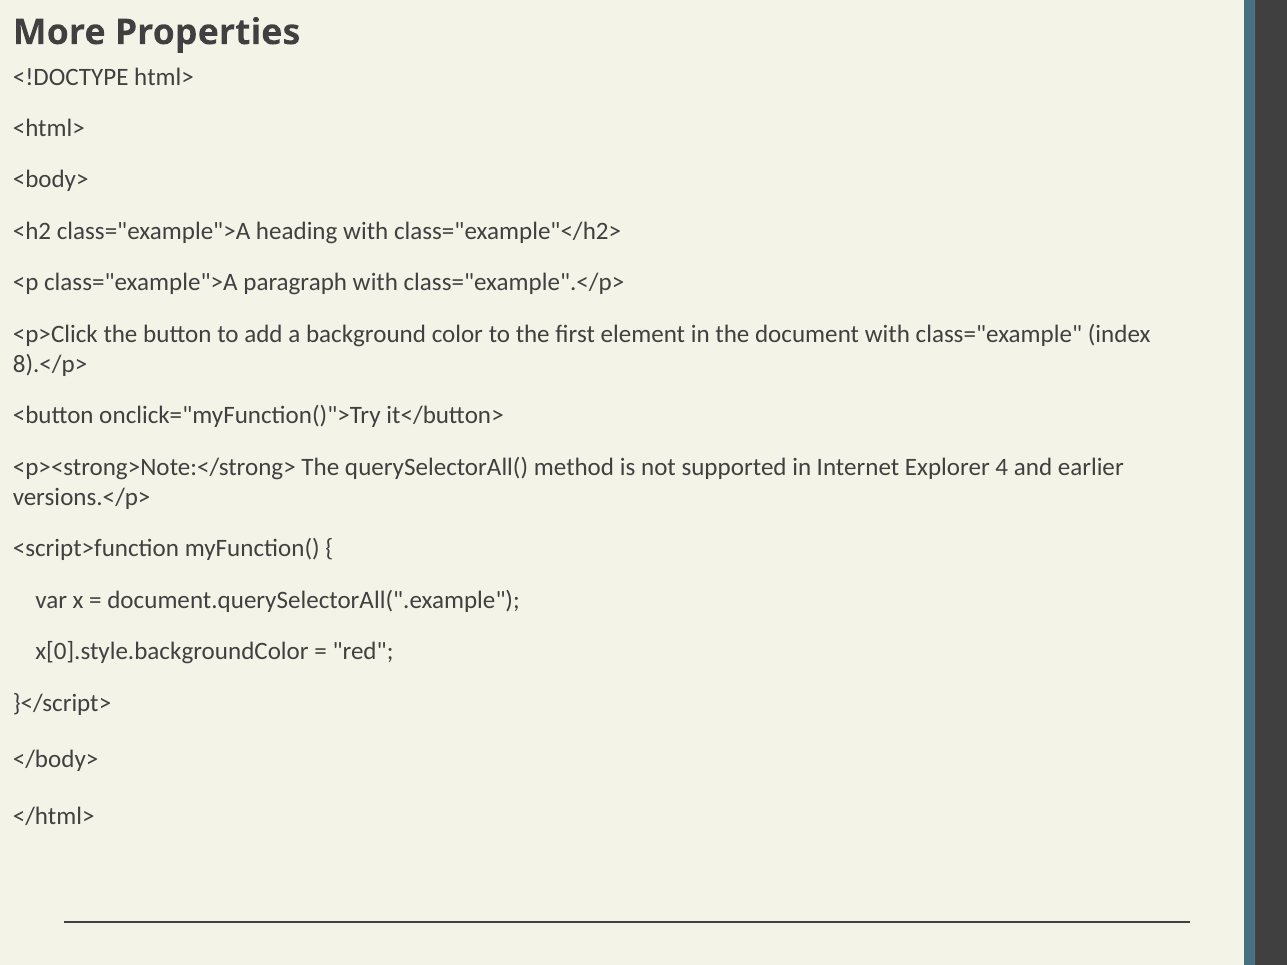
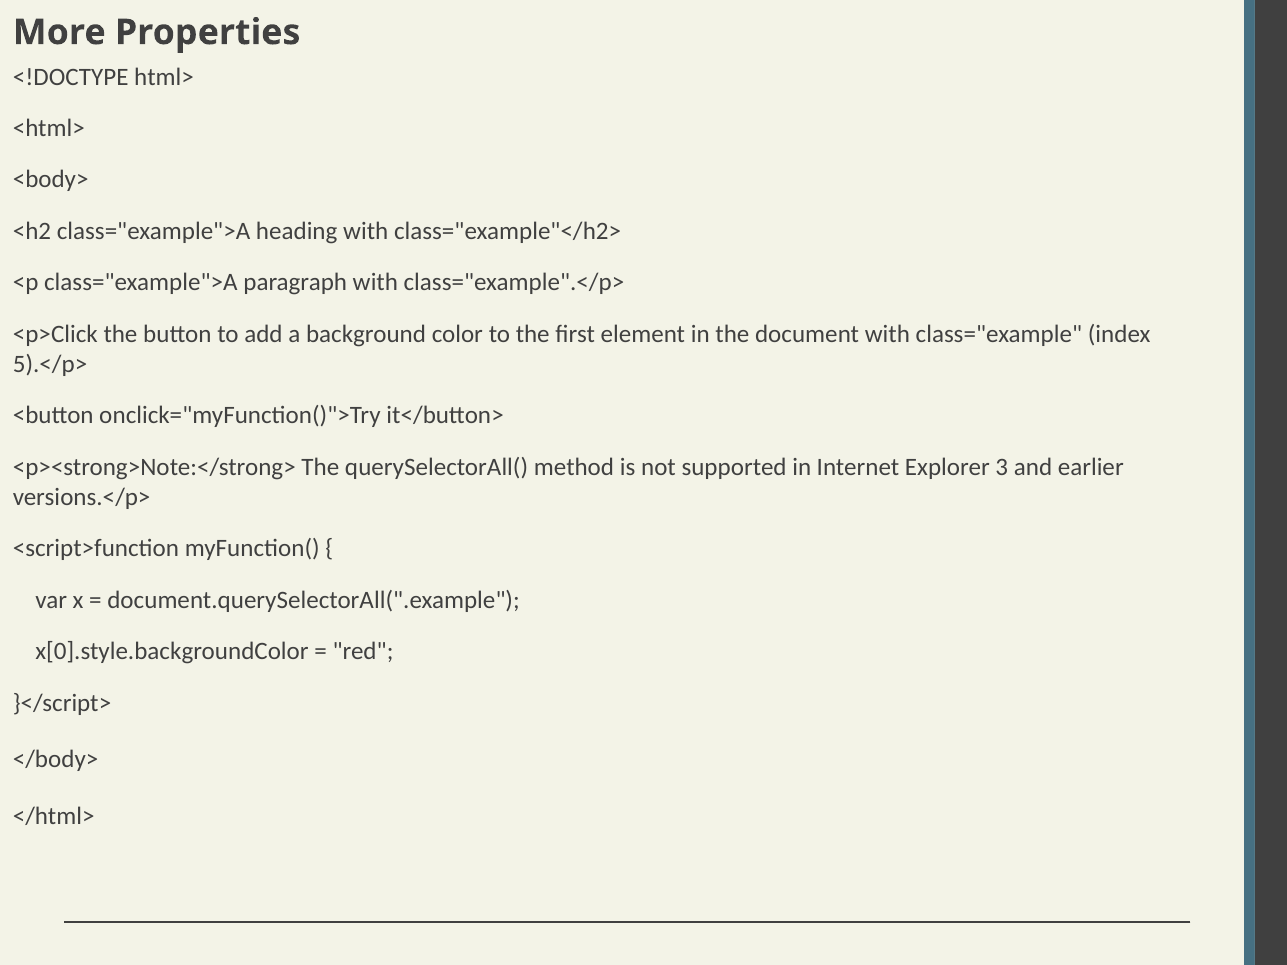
8).</p>: 8).</p> -> 5).</p>
4: 4 -> 3
